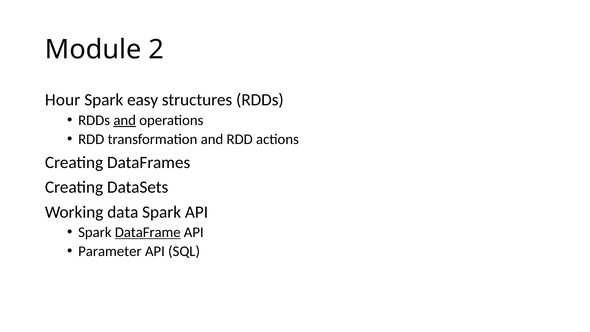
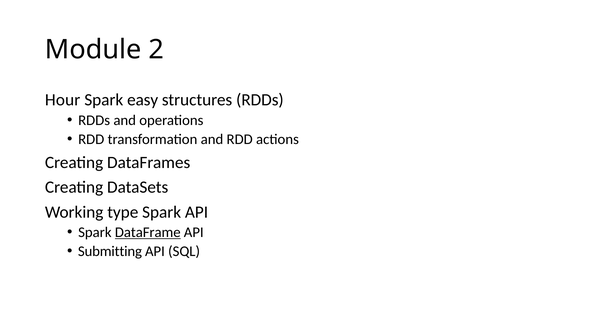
and at (125, 120) underline: present -> none
data: data -> type
Parameter: Parameter -> Submitting
